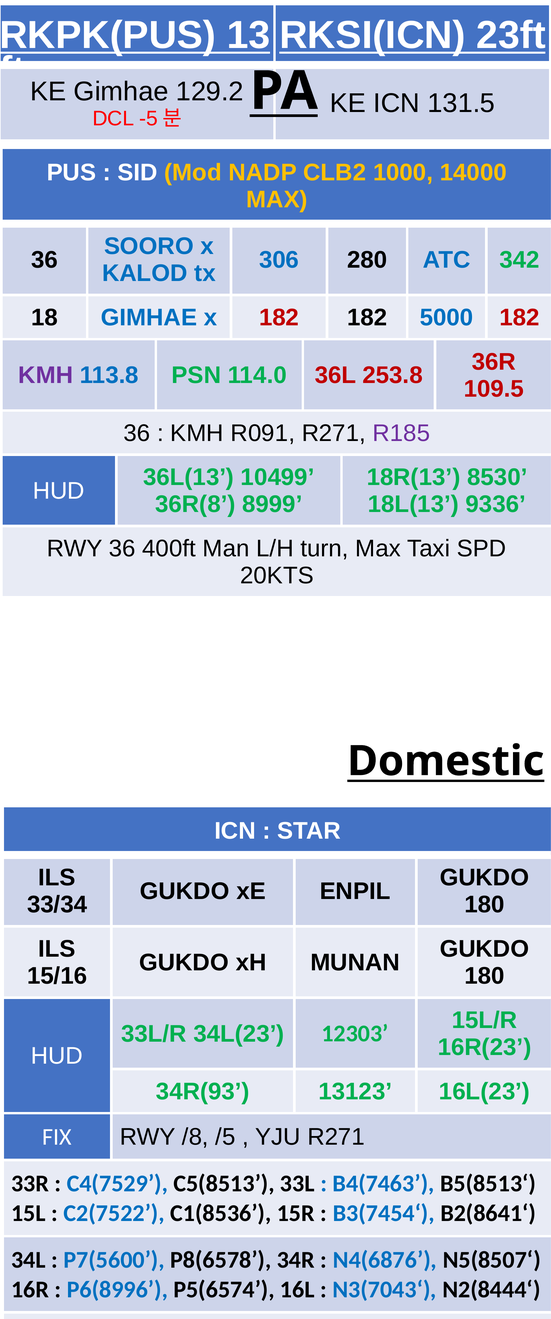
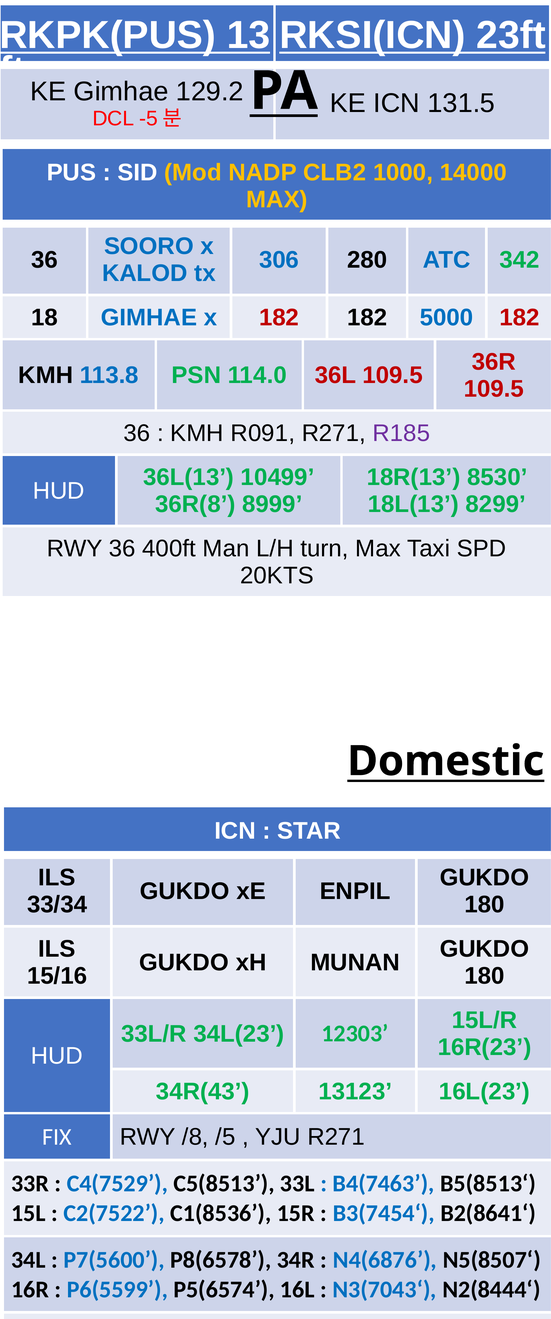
KMH at (46, 375) colour: purple -> black
36L 253.8: 253.8 -> 109.5
9336: 9336 -> 8299
34R(93: 34R(93 -> 34R(43
P6(8996: P6(8996 -> P6(5599
